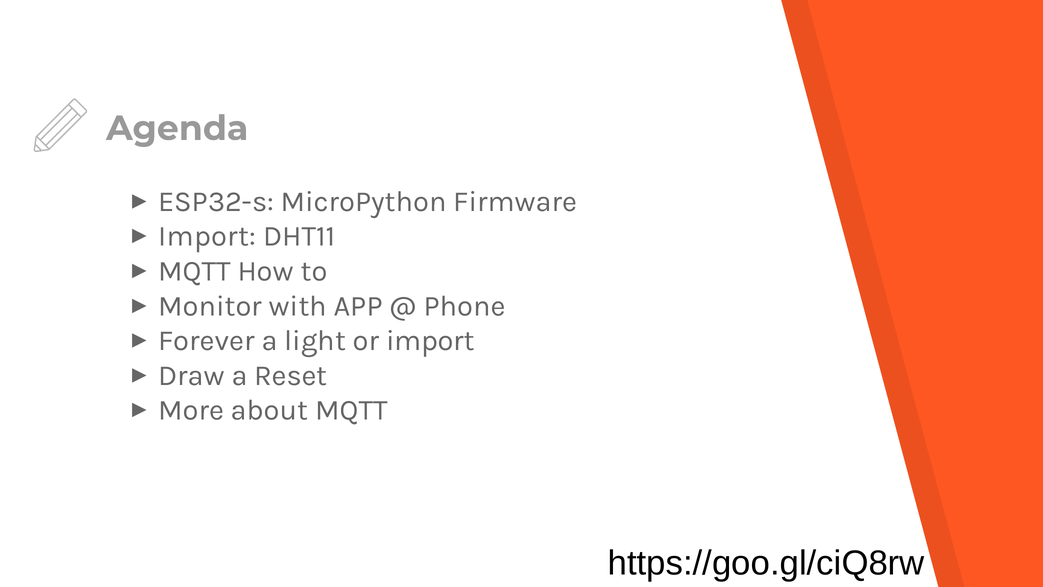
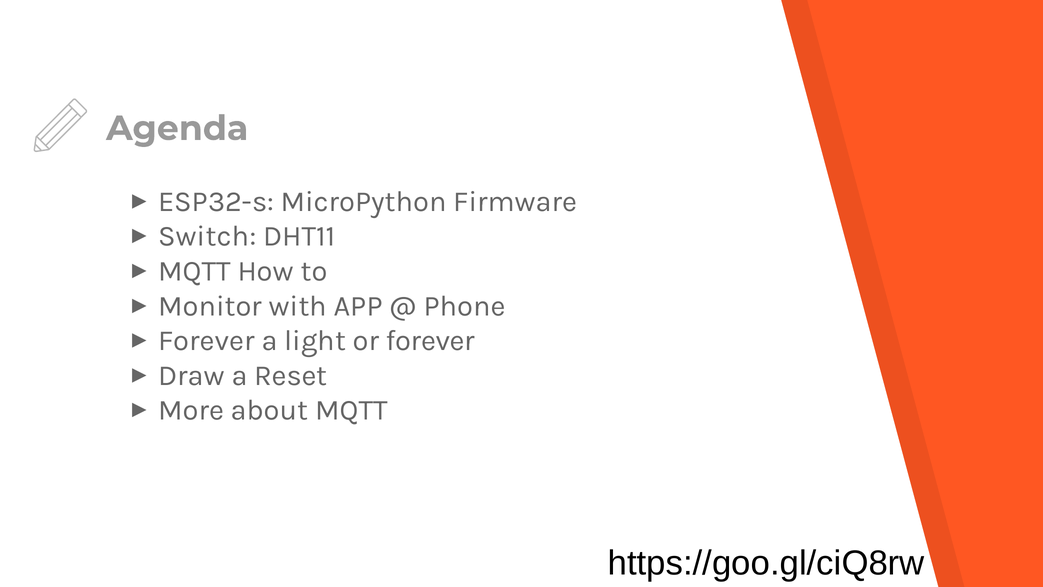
Import at (207, 236): Import -> Switch
or import: import -> forever
